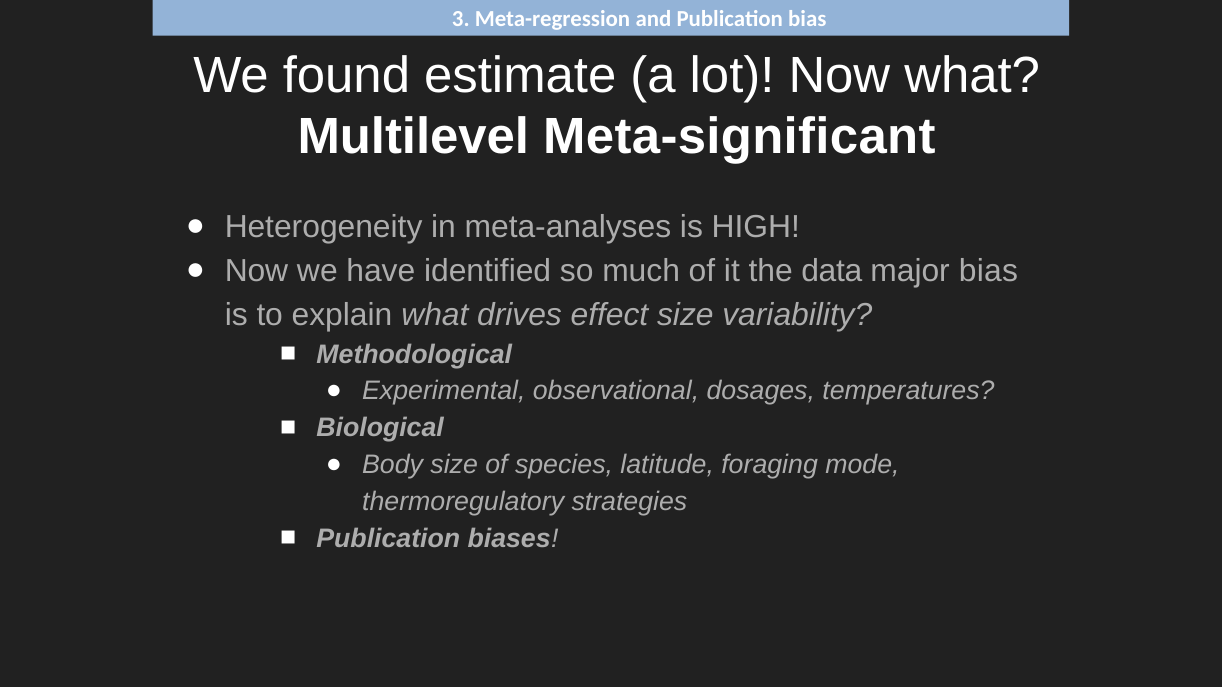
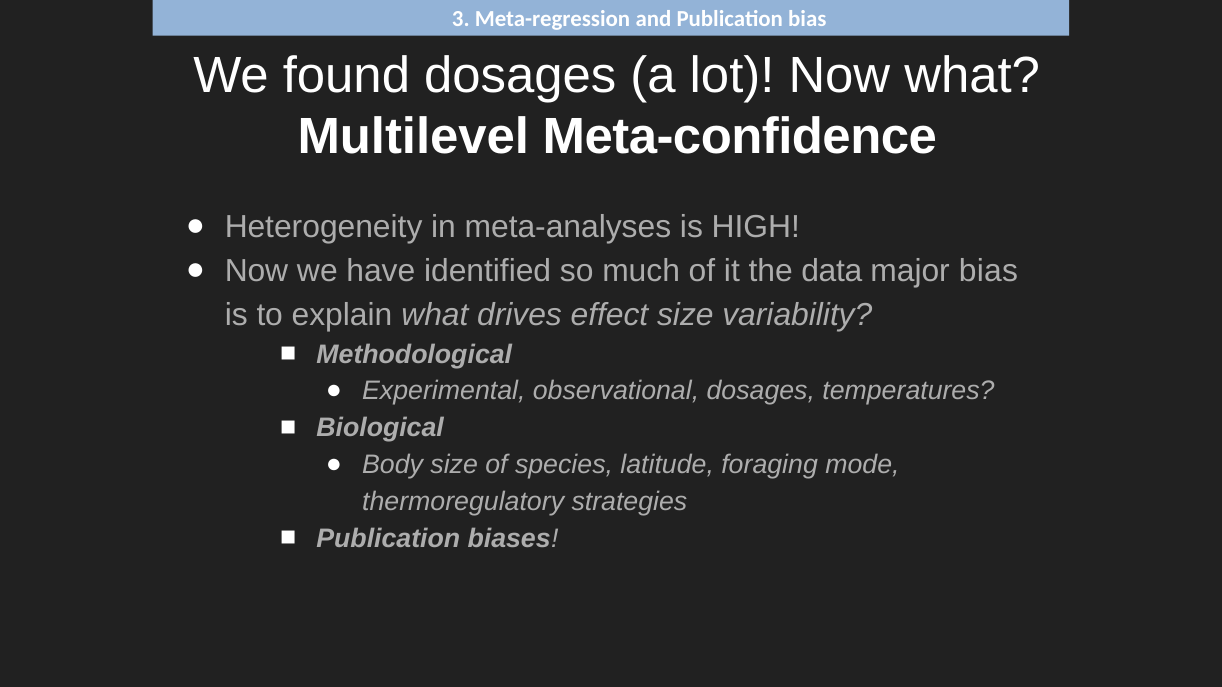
found estimate: estimate -> dosages
Meta-significant: Meta-significant -> Meta-confidence
